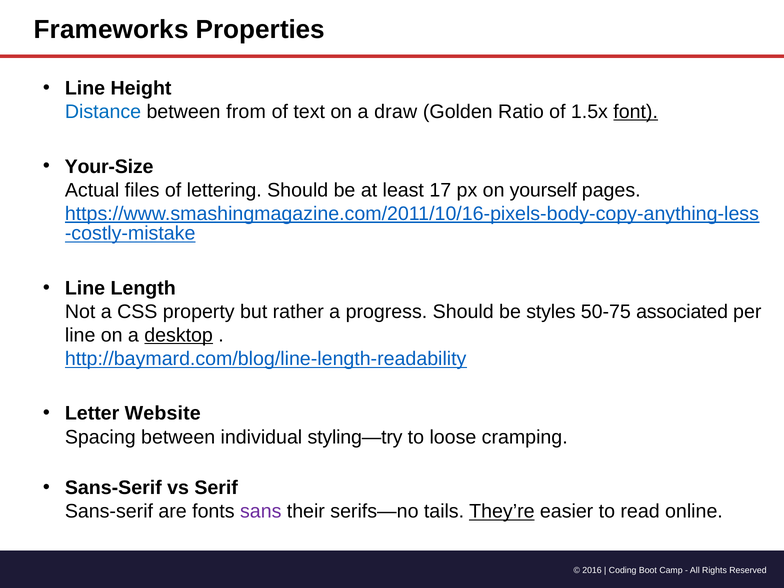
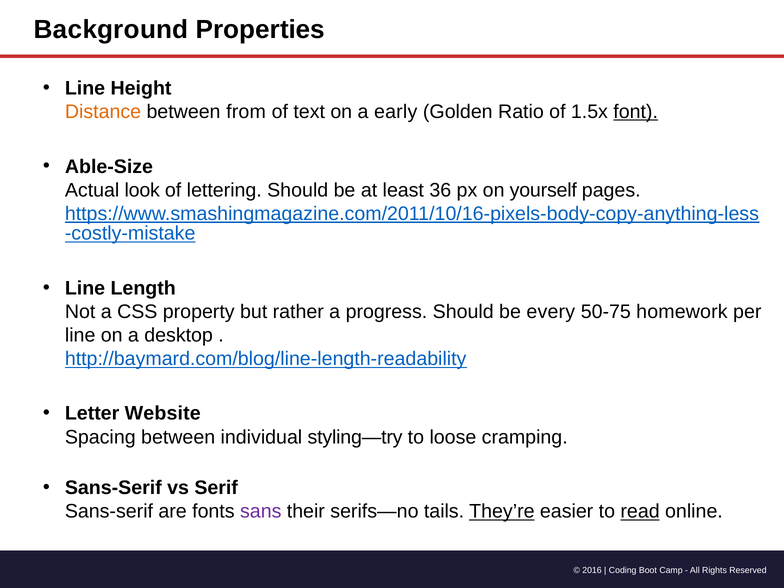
Frameworks: Frameworks -> Background
Distance colour: blue -> orange
draw: draw -> early
Your-Size: Your-Size -> Able-Size
files: files -> look
17: 17 -> 36
styles: styles -> every
associated: associated -> homework
desktop underline: present -> none
read underline: none -> present
